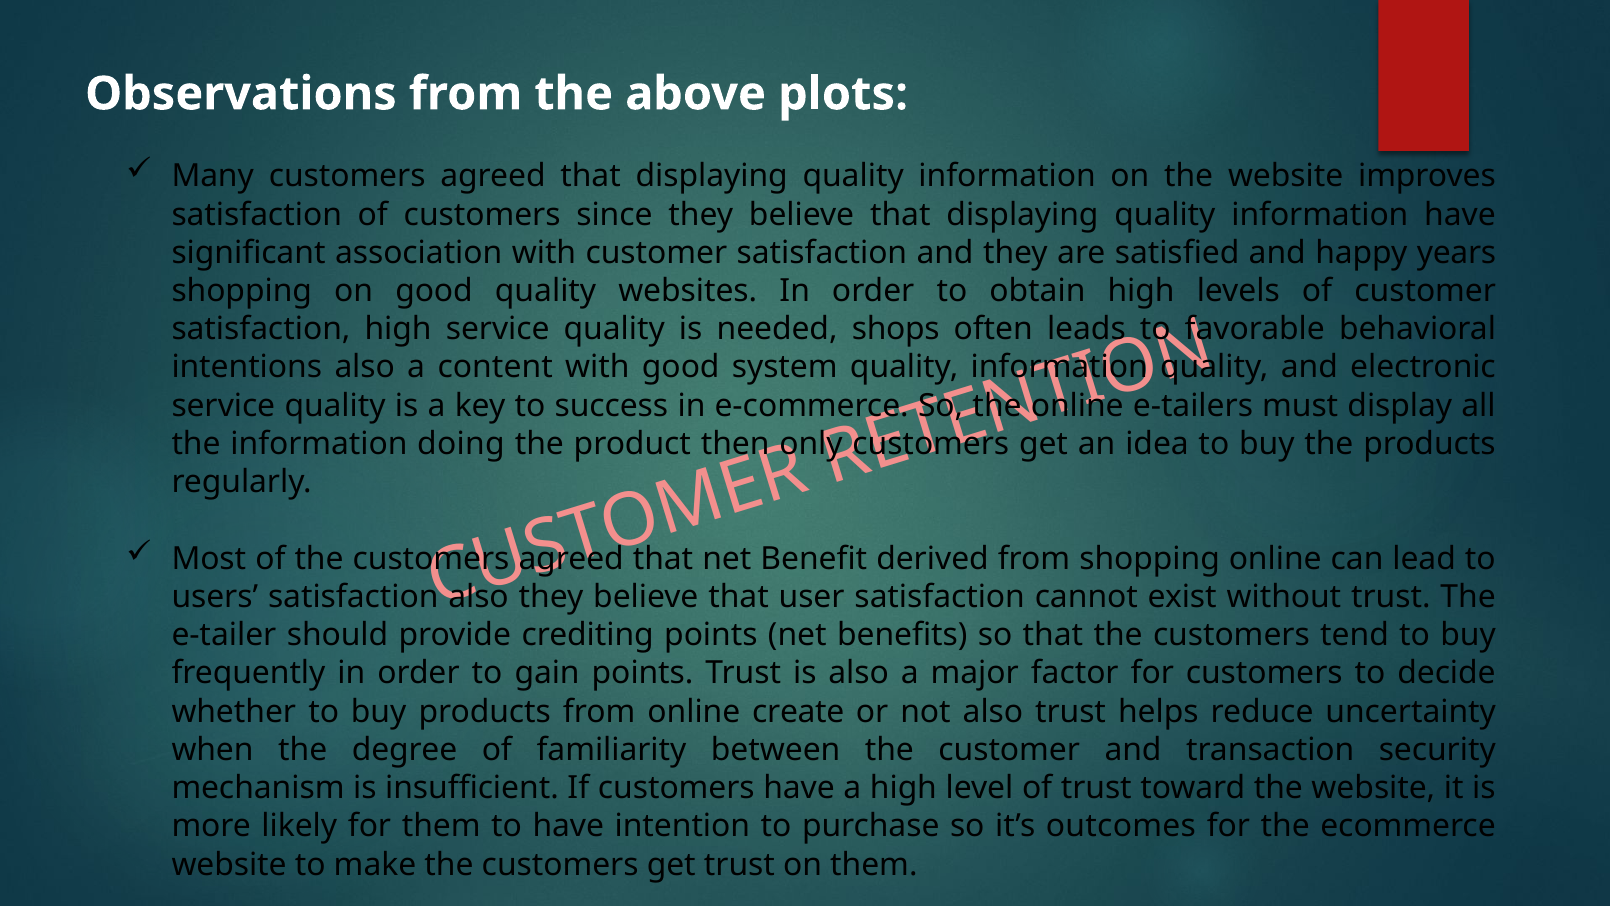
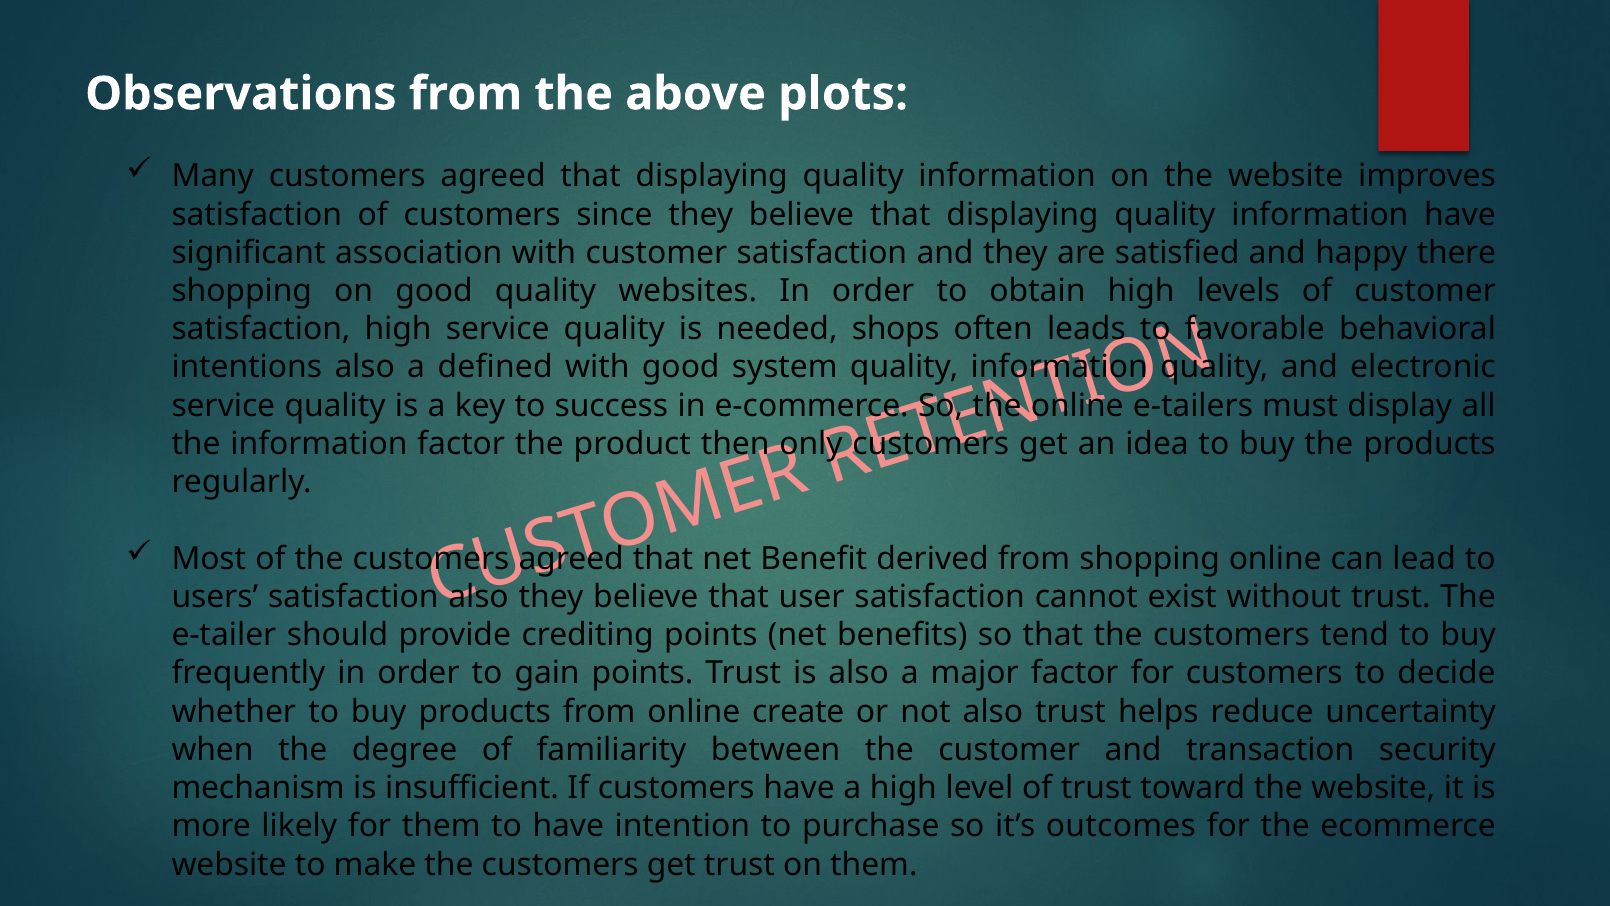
years: years -> there
content: content -> defined
information doing: doing -> factor
